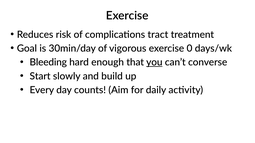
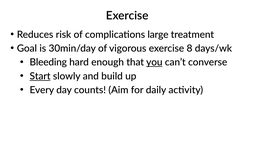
tract: tract -> large
0: 0 -> 8
Start underline: none -> present
